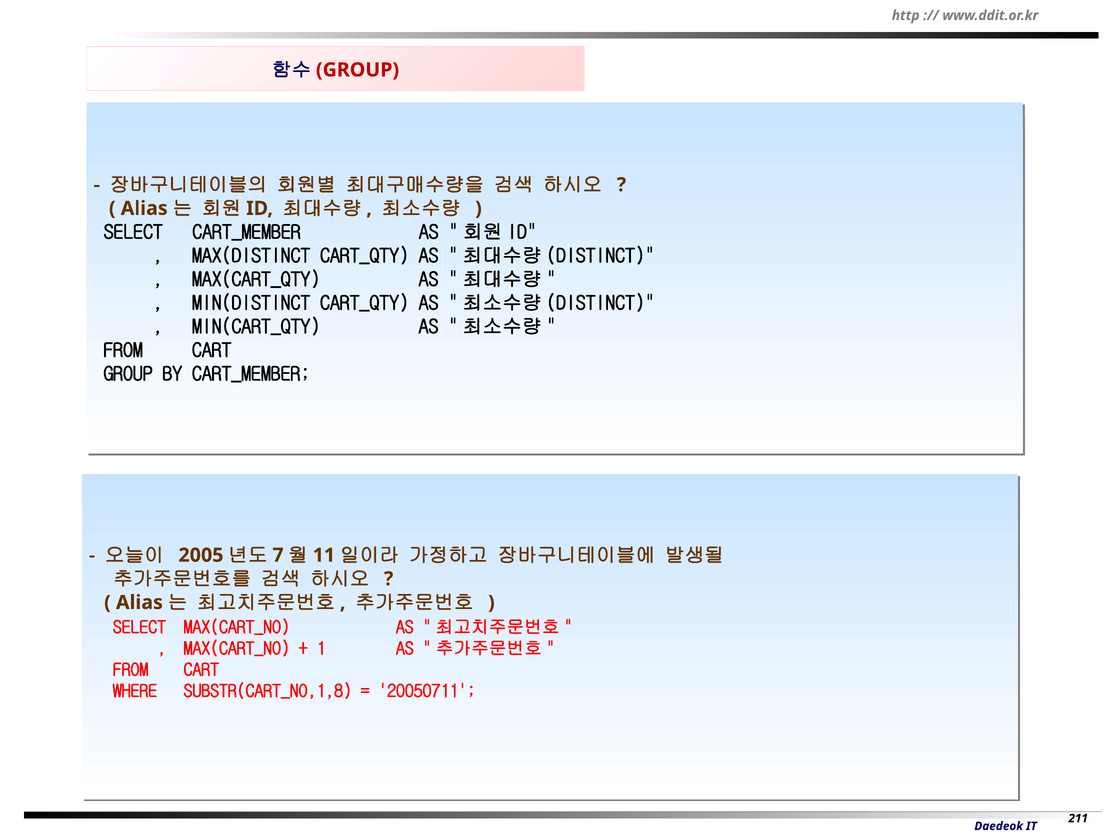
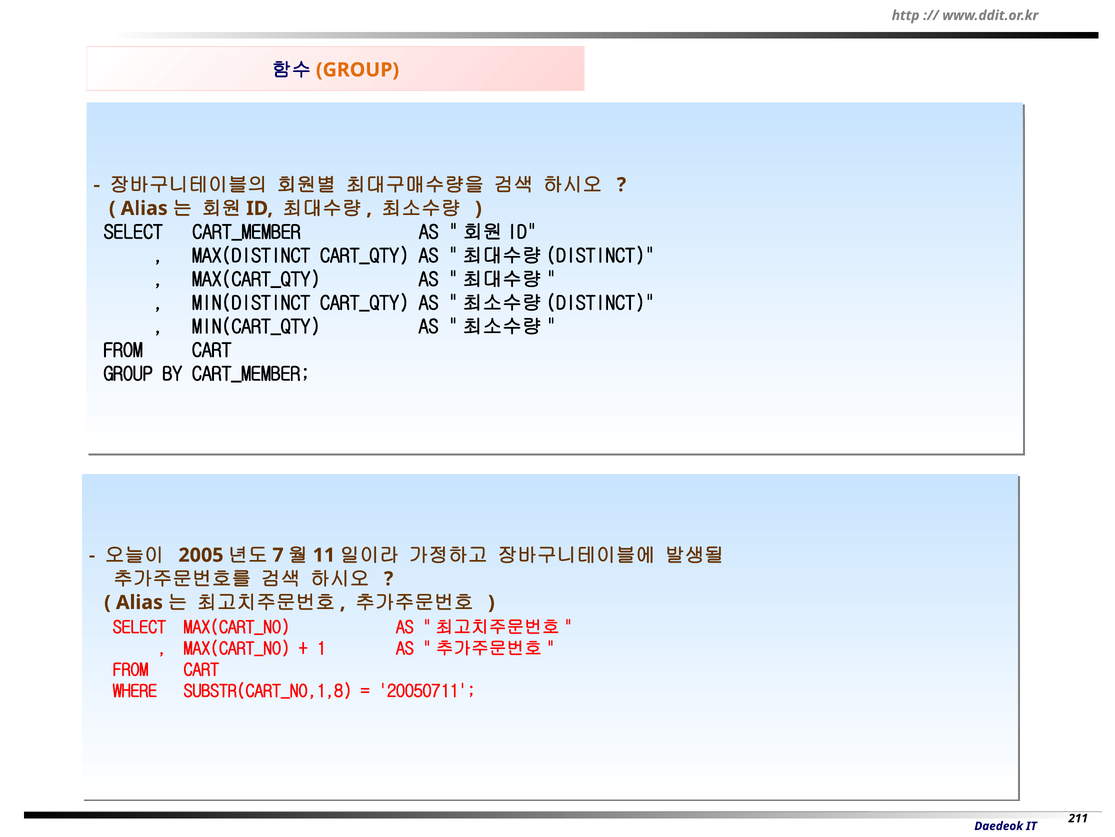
GROUP at (358, 70) colour: red -> orange
